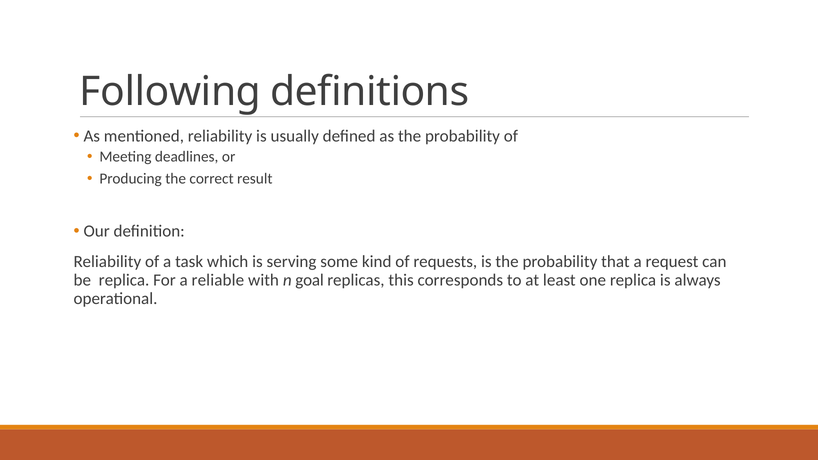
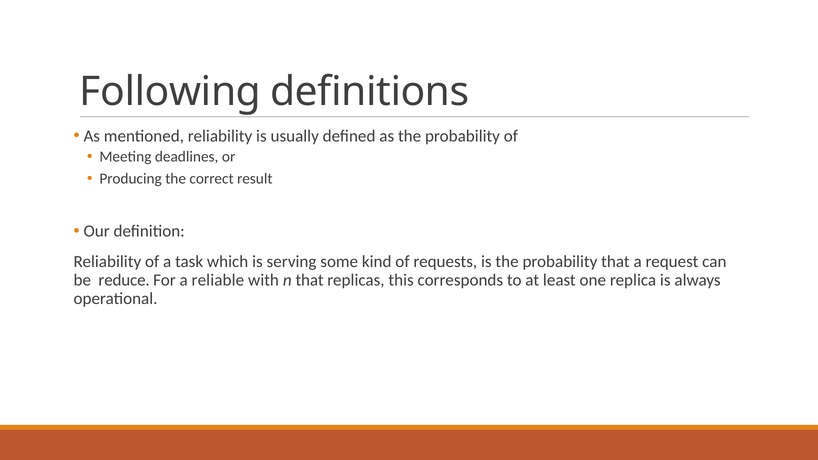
be replica: replica -> reduce
n goal: goal -> that
